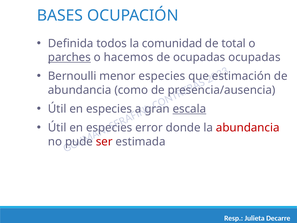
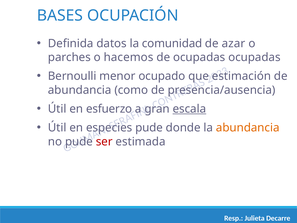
todos: todos -> datos
total: total -> azar
parches underline: present -> none
menor especies: especies -> ocupado
especies at (109, 109): especies -> esfuerzo
error at (149, 128): error -> pude
abundancia at (248, 128) colour: red -> orange
